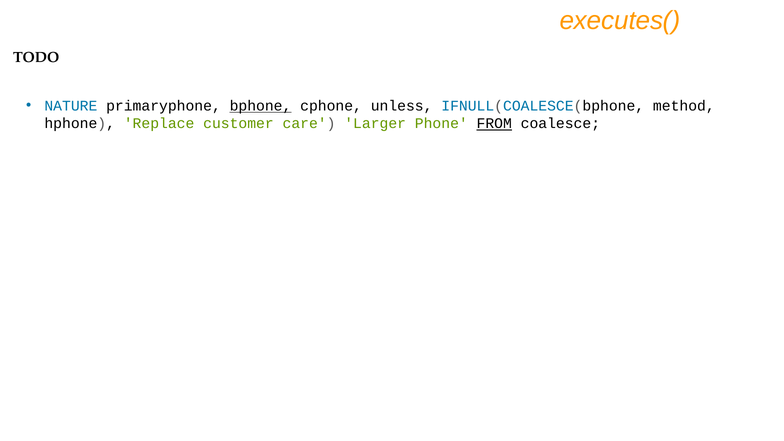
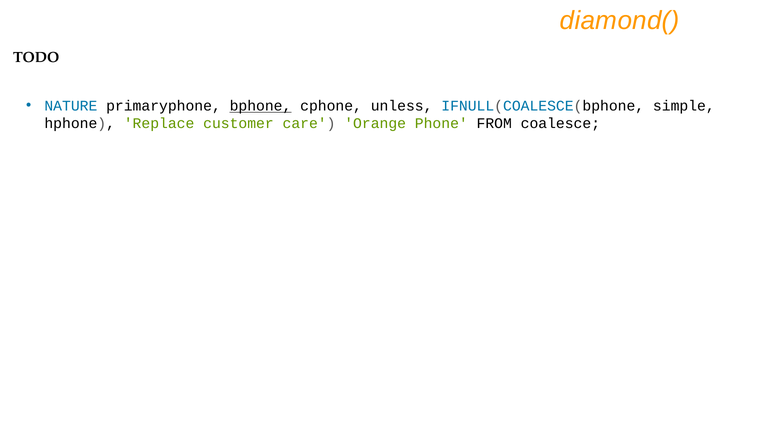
executes(: executes( -> diamond(
method: method -> simple
Larger: Larger -> Orange
FROM underline: present -> none
